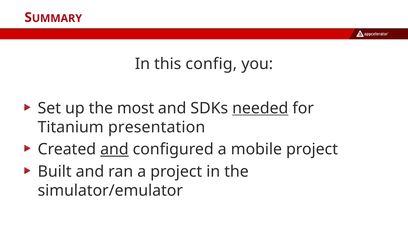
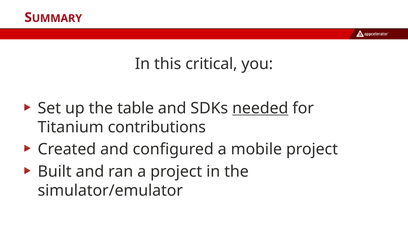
config: config -> critical
most: most -> table
presentation: presentation -> contributions
and at (114, 150) underline: present -> none
